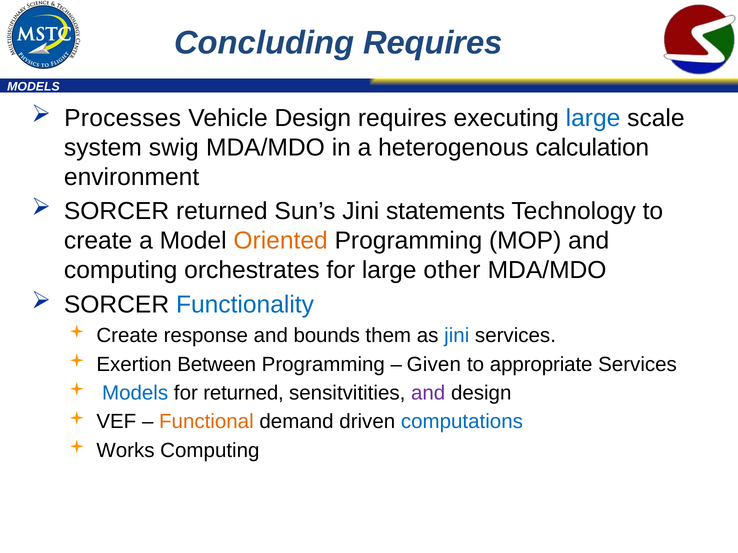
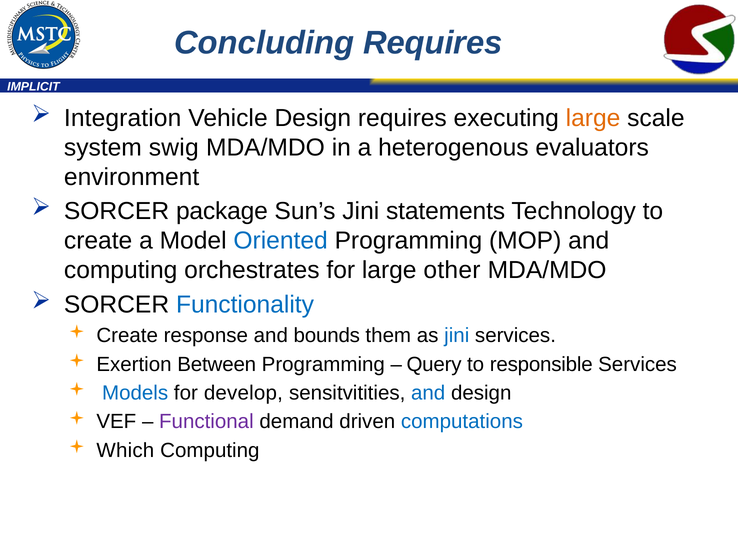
MODELS at (33, 87): MODELS -> IMPLICIT
Processes: Processes -> Integration
large at (593, 118) colour: blue -> orange
calculation: calculation -> evaluators
SORCER returned: returned -> package
Oriented colour: orange -> blue
Given: Given -> Query
appropriate: appropriate -> responsible
for returned: returned -> develop
and at (428, 393) colour: purple -> blue
Functional colour: orange -> purple
Works: Works -> Which
